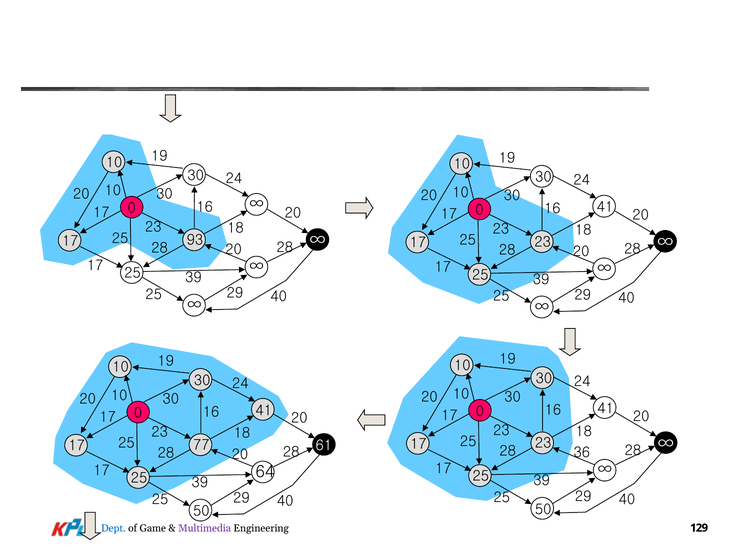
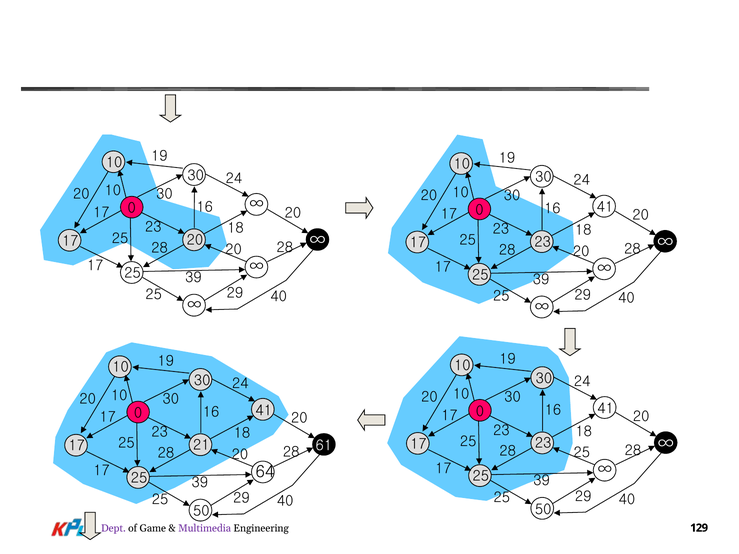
93 at (195, 240): 93 -> 20
77: 77 -> 21
28 36: 36 -> 25
Dept colour: blue -> purple
